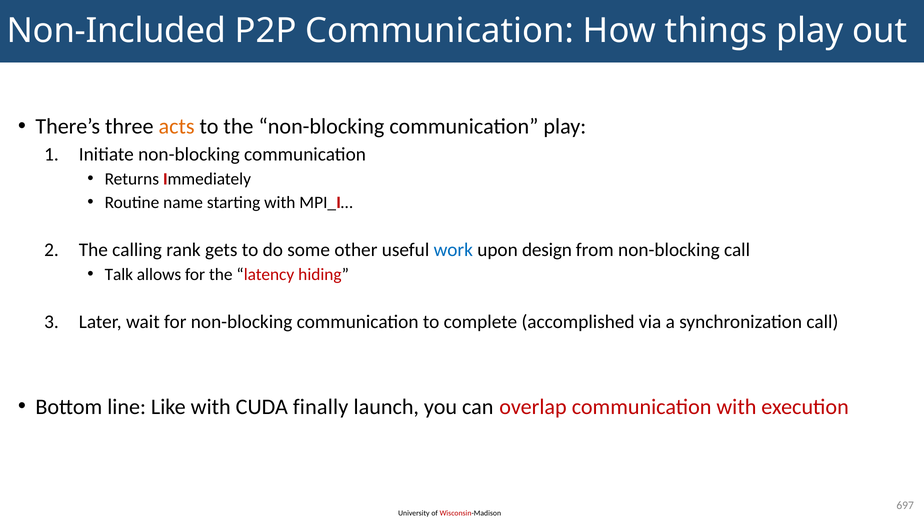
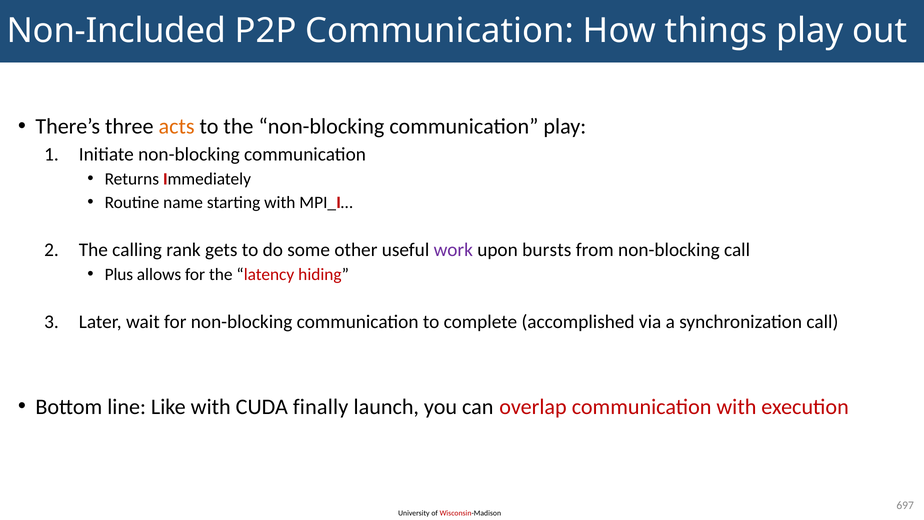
work colour: blue -> purple
design: design -> bursts
Talk: Talk -> Plus
